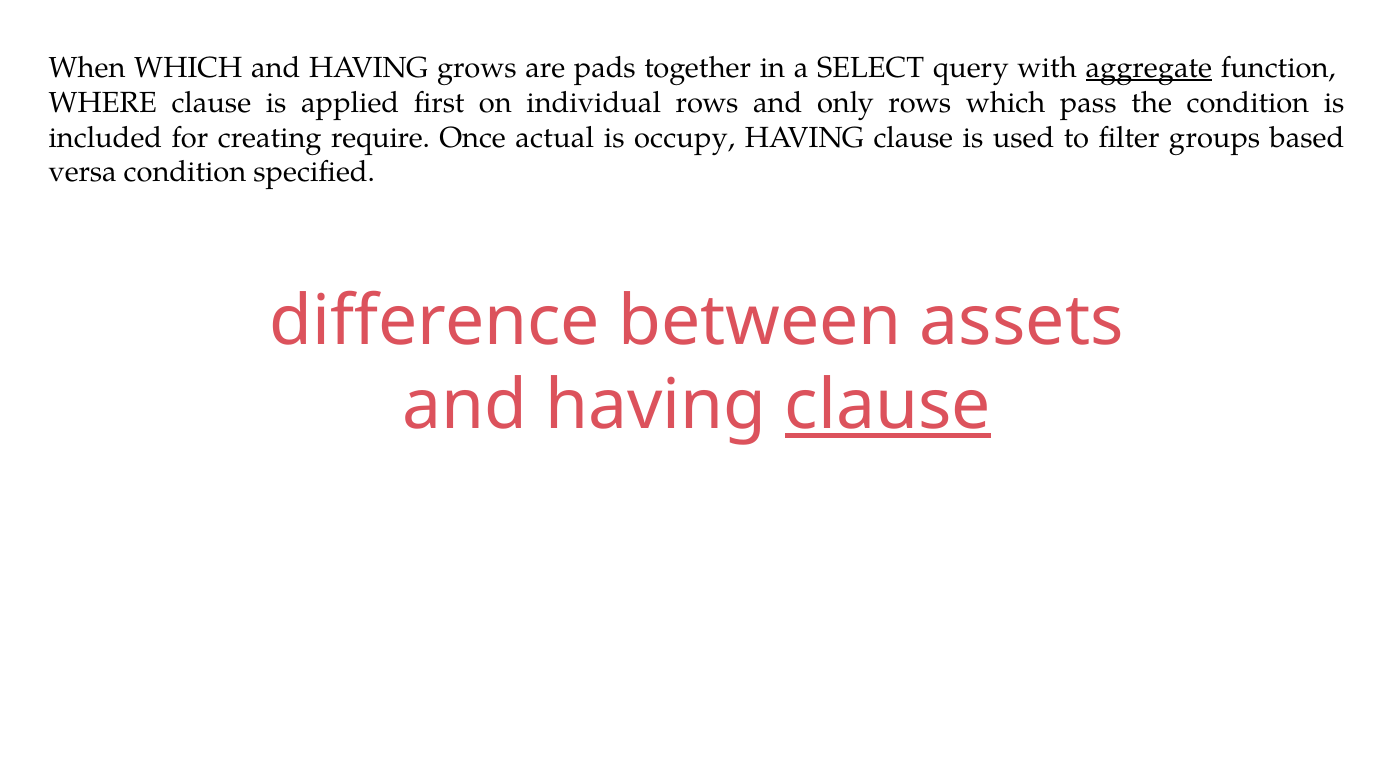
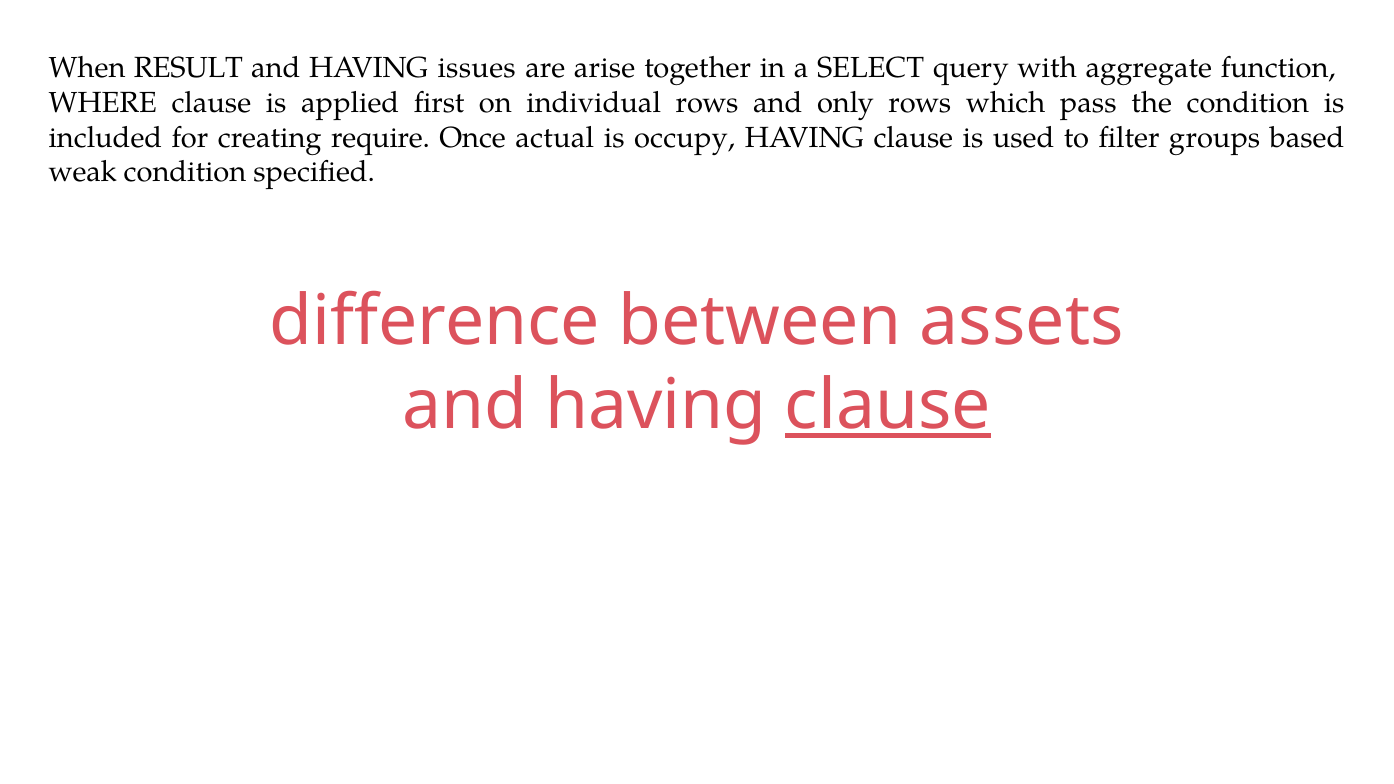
When WHICH: WHICH -> RESULT
grows: grows -> issues
pads: pads -> arise
aggregate underline: present -> none
versa: versa -> weak
